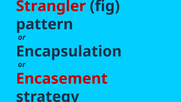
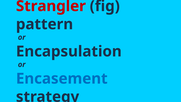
Encasement colour: red -> blue
